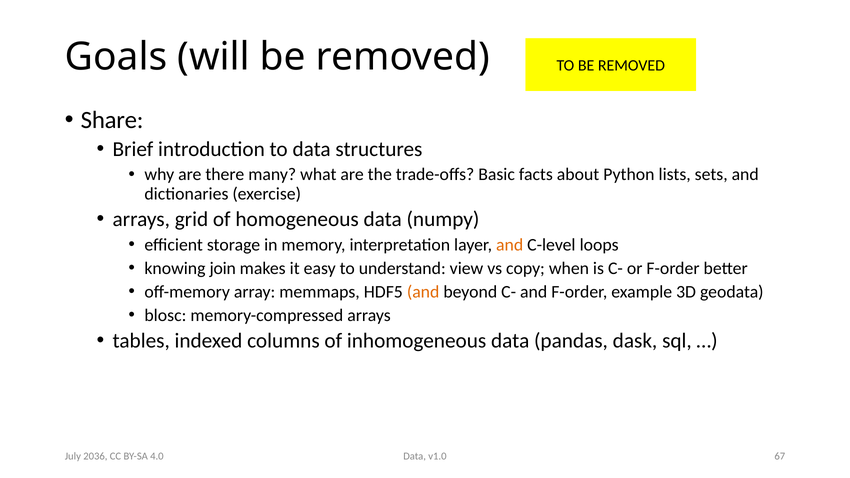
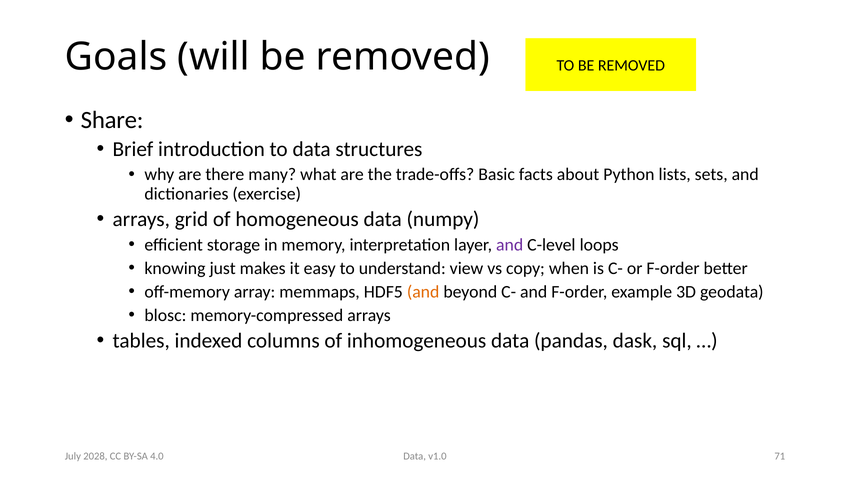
and at (510, 245) colour: orange -> purple
join: join -> just
67: 67 -> 71
2036: 2036 -> 2028
